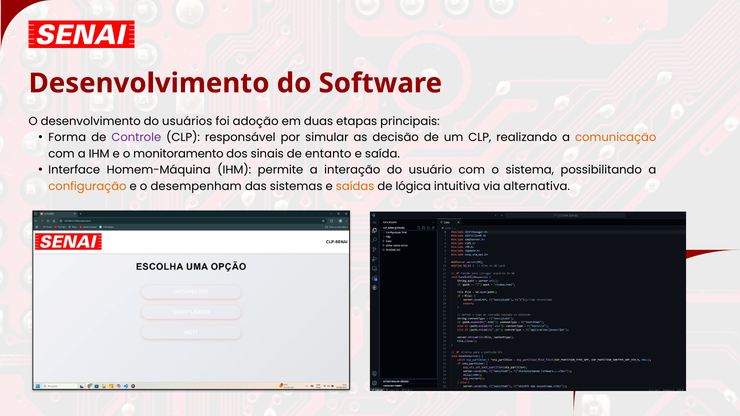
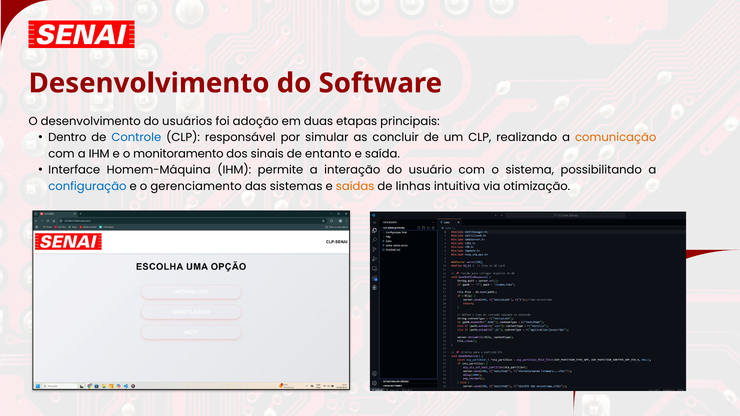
Forma: Forma -> Dentro
Controle colour: purple -> blue
decisão: decisão -> concluir
configuração colour: orange -> blue
desempenham: desempenham -> gerenciamento
lógica: lógica -> linhas
alternativa: alternativa -> otimização
